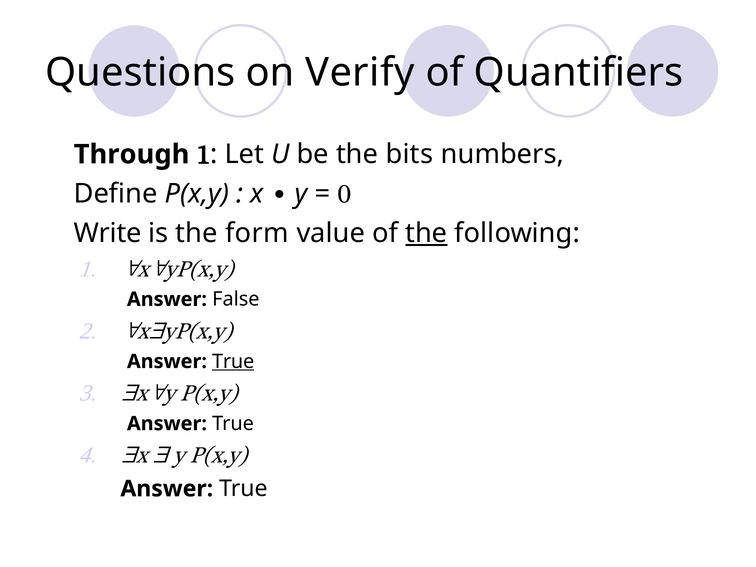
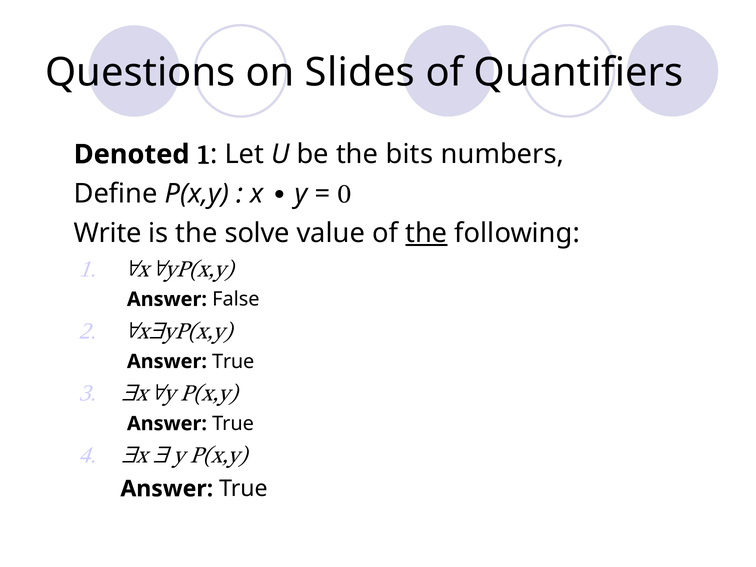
Verify: Verify -> Slides
Through: Through -> Denoted
form: form -> solve
True at (233, 361) underline: present -> none
